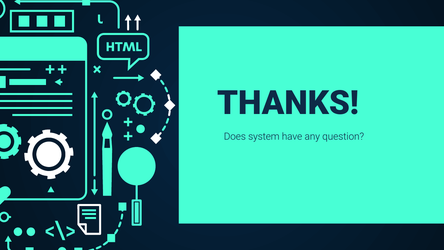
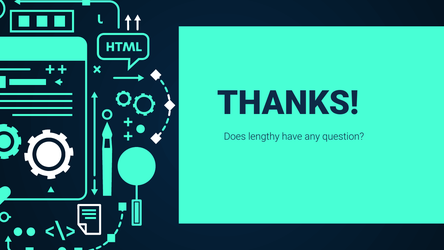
system: system -> lengthy
